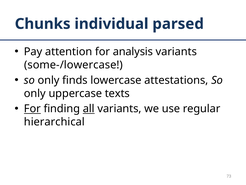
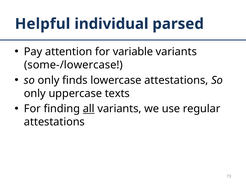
Chunks: Chunks -> Helpful
analysis: analysis -> variable
For at (32, 108) underline: present -> none
hierarchical at (54, 122): hierarchical -> attestations
